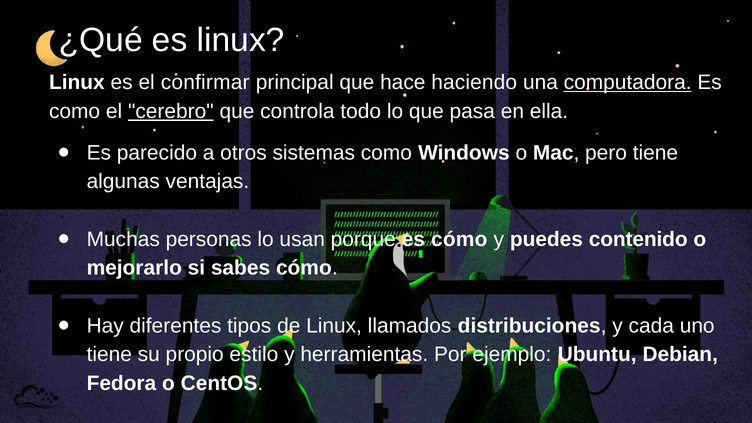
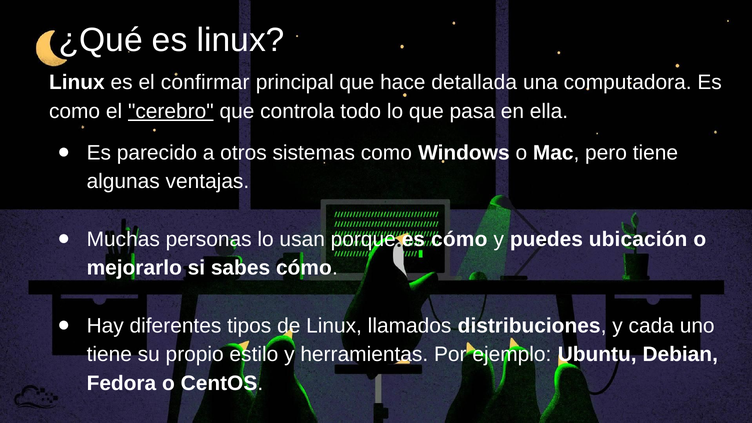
haciendo: haciendo -> detallada
computadora underline: present -> none
contenido: contenido -> ubicación
